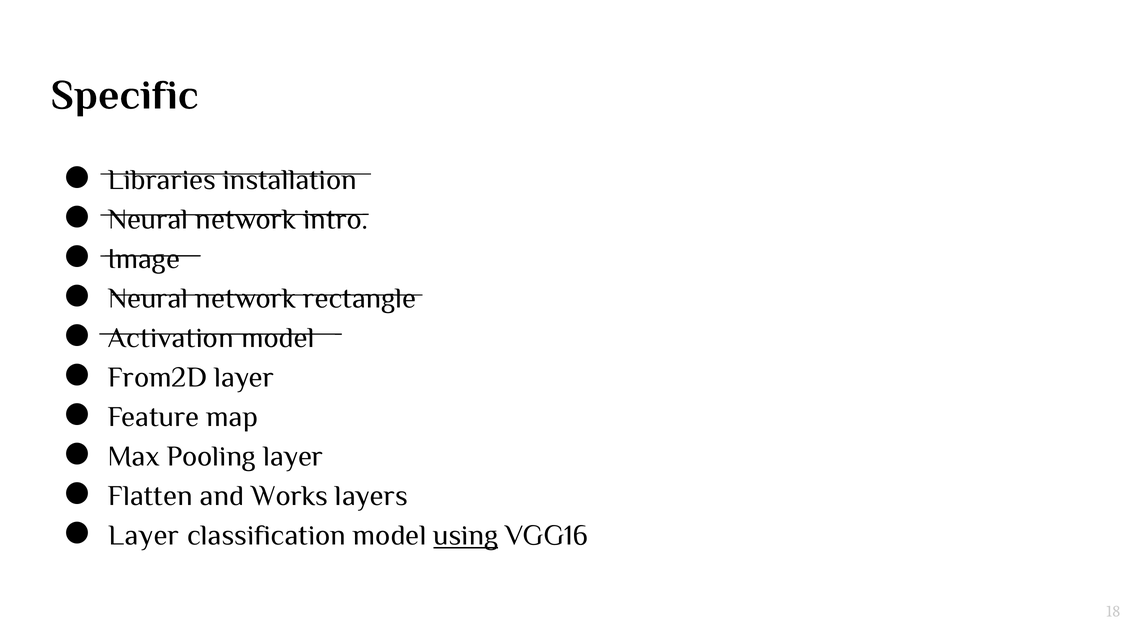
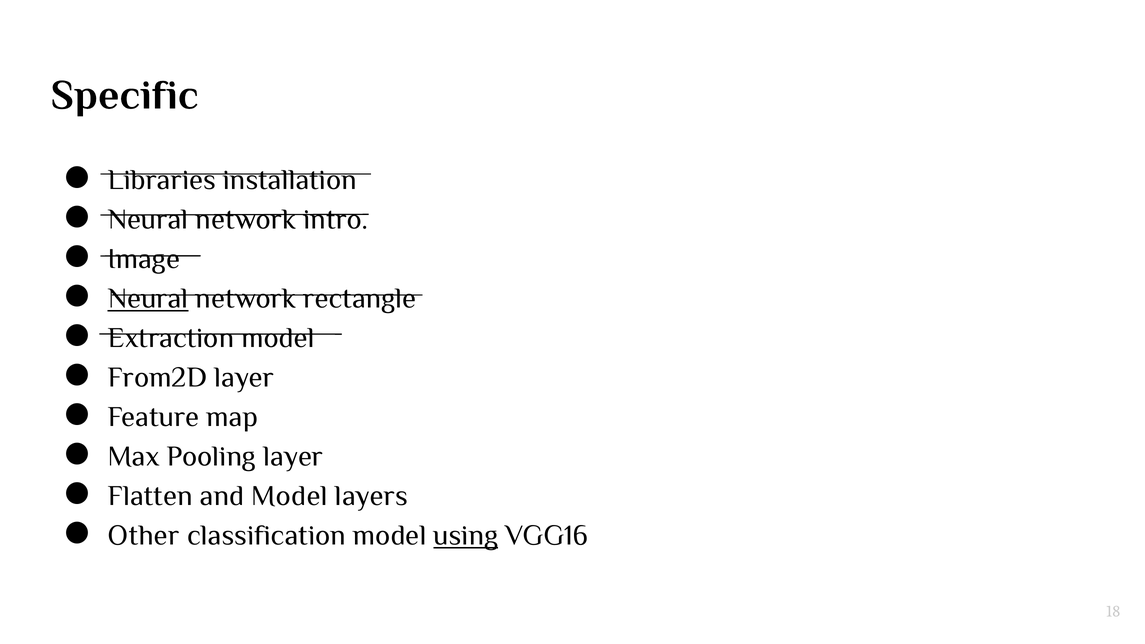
Neural at (148, 299) underline: none -> present
Activation: Activation -> Extraction
and Works: Works -> Model
Layer at (144, 535): Layer -> Other
